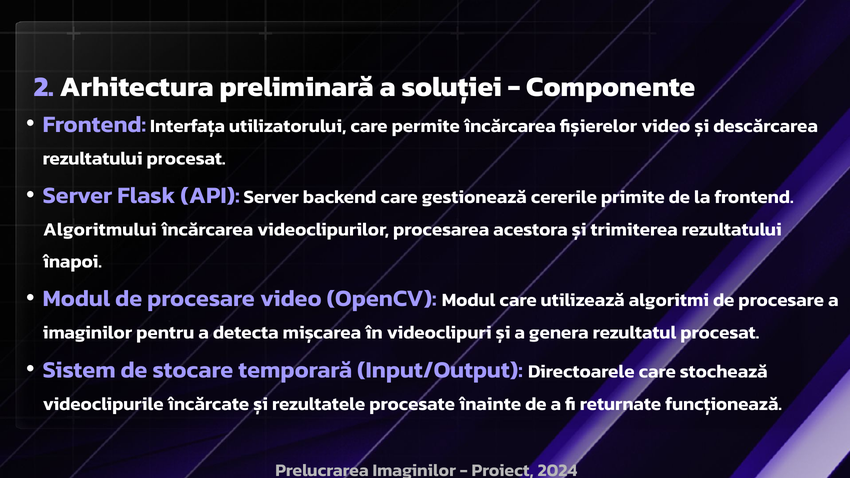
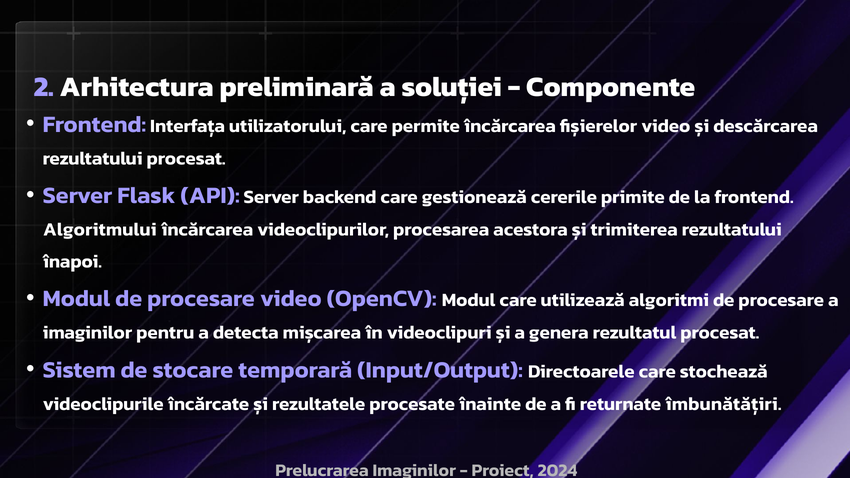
funcționează: funcționează -> îmbunătățiri
